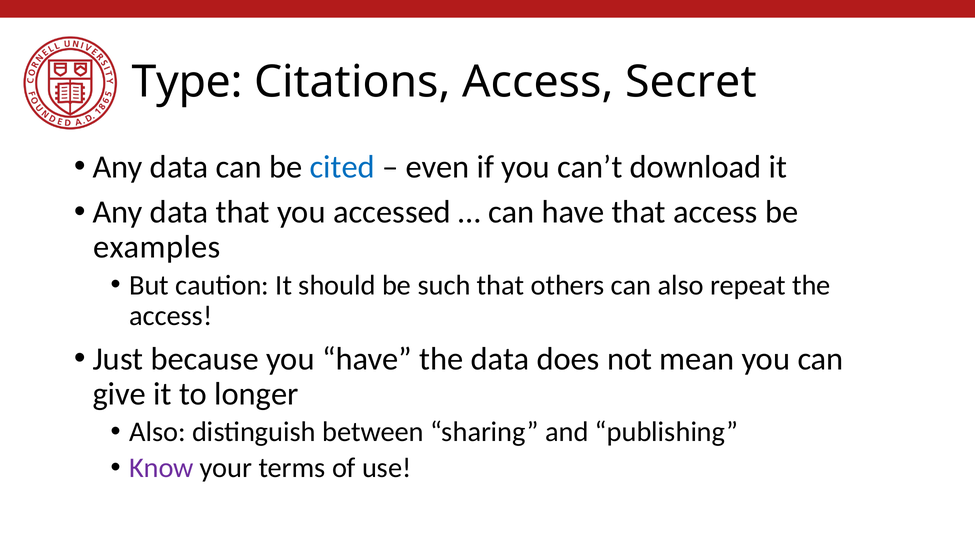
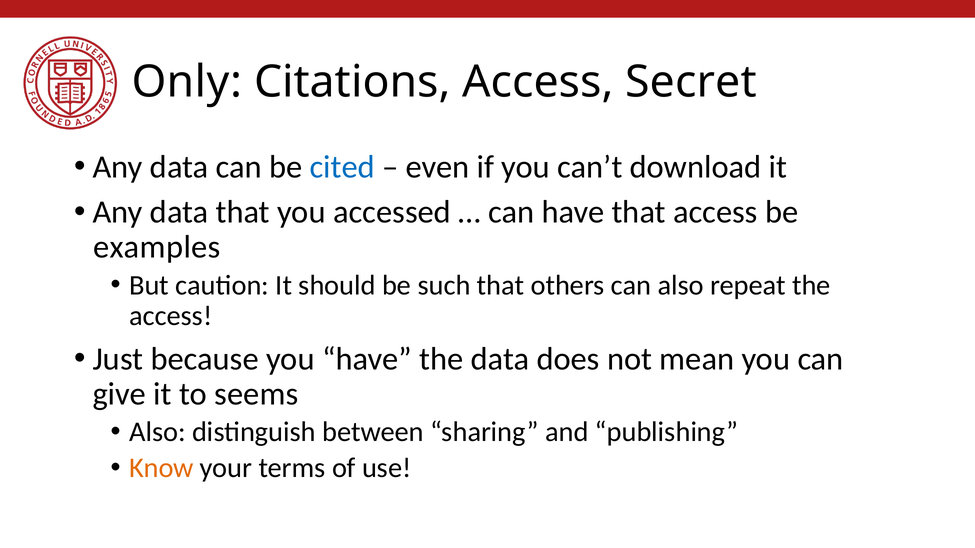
Type: Type -> Only
longer: longer -> seems
Know colour: purple -> orange
